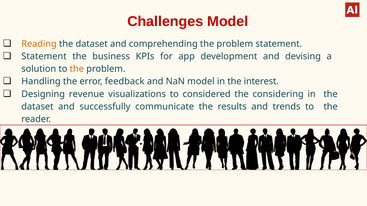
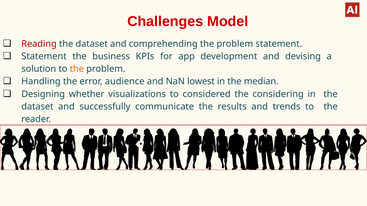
Reading colour: orange -> red
feedback: feedback -> audience
NaN model: model -> lowest
interest: interest -> median
revenue: revenue -> whether
